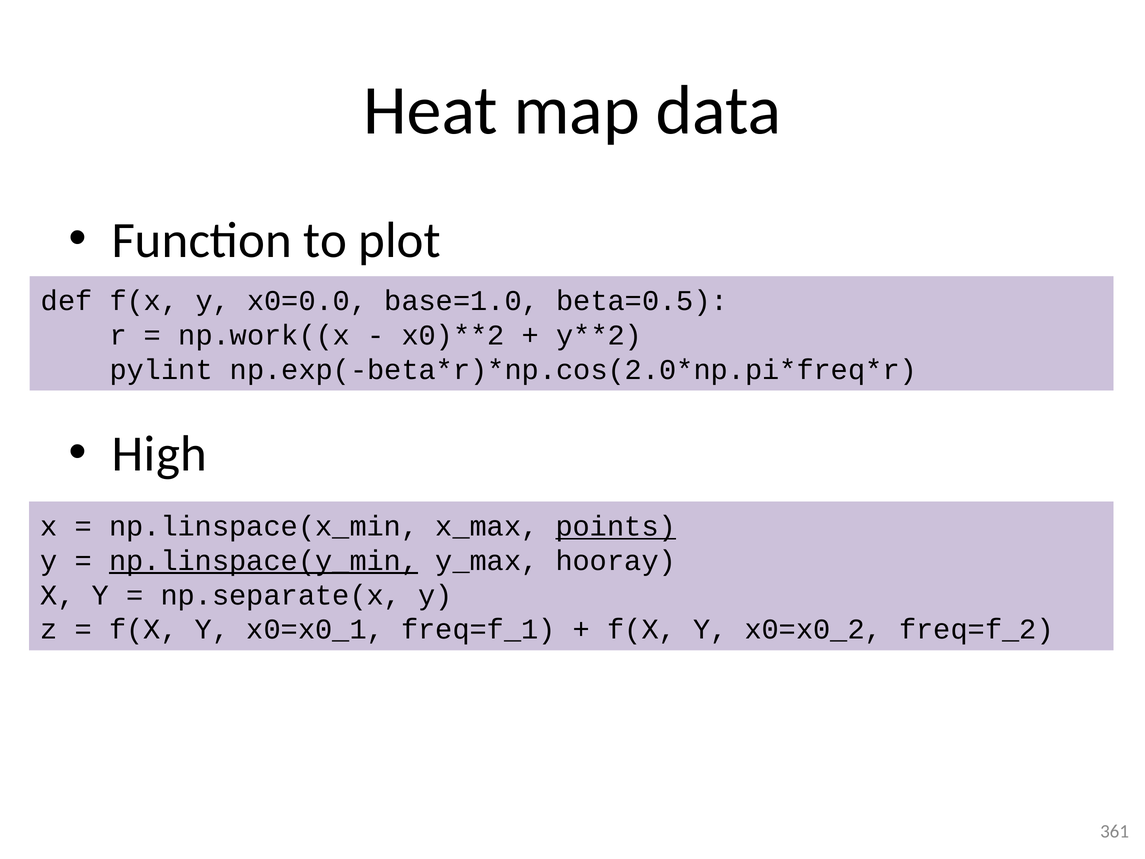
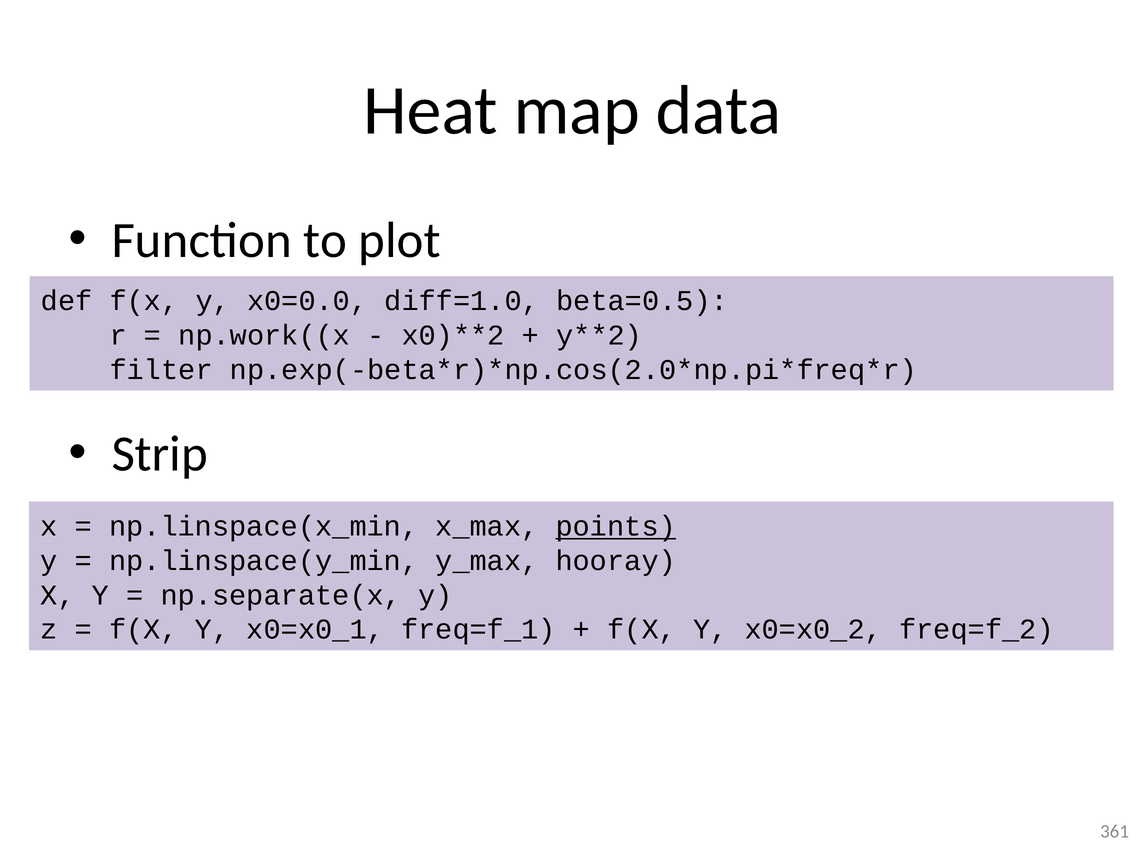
base=1.0: base=1.0 -> diff=1.0
pylint: pylint -> filter
High: High -> Strip
np.linspace(y_min underline: present -> none
